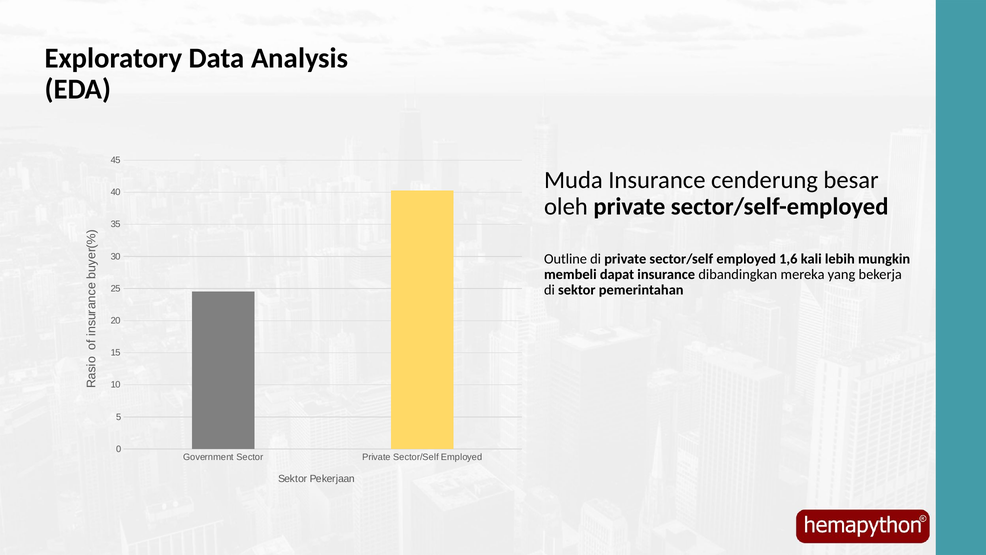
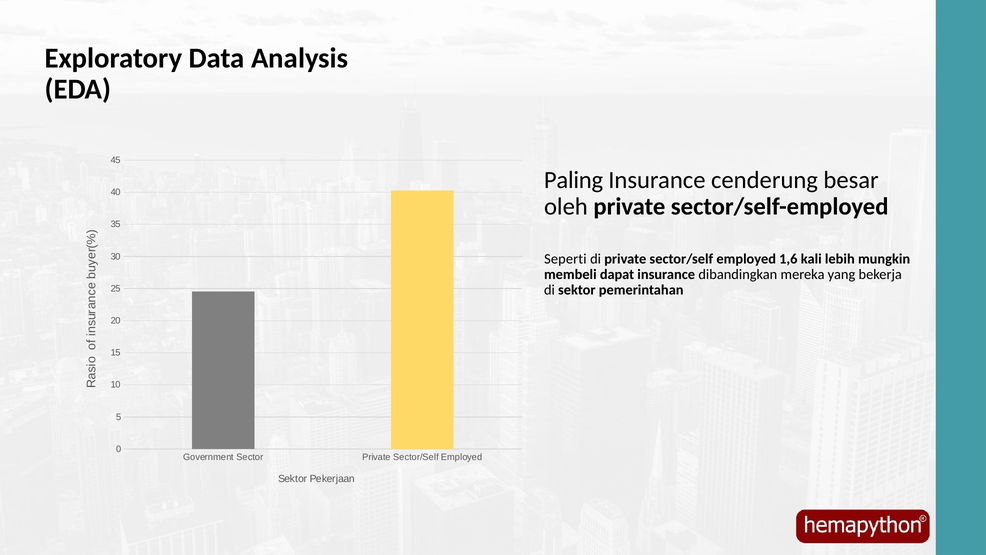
Muda: Muda -> Paling
Outline: Outline -> Seperti
